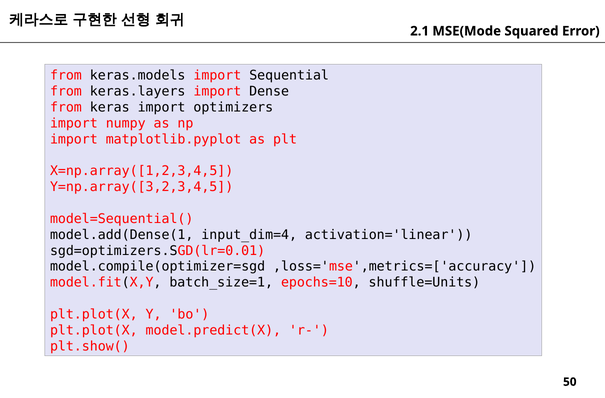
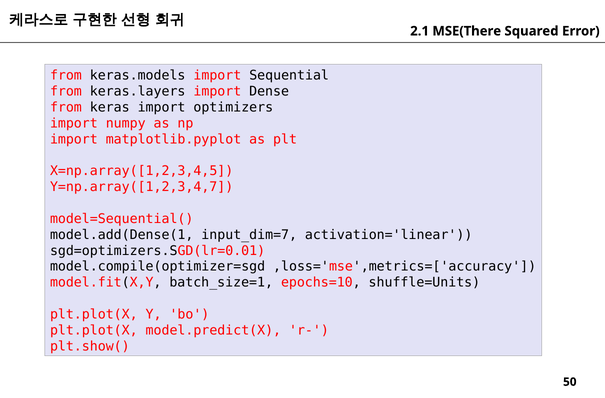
MSE(Mode: MSE(Mode -> MSE(There
Y=np.array([3,2,3,4,5: Y=np.array([3,2,3,4,5 -> Y=np.array([1,2,3,4,7
input_dim=4: input_dim=4 -> input_dim=7
